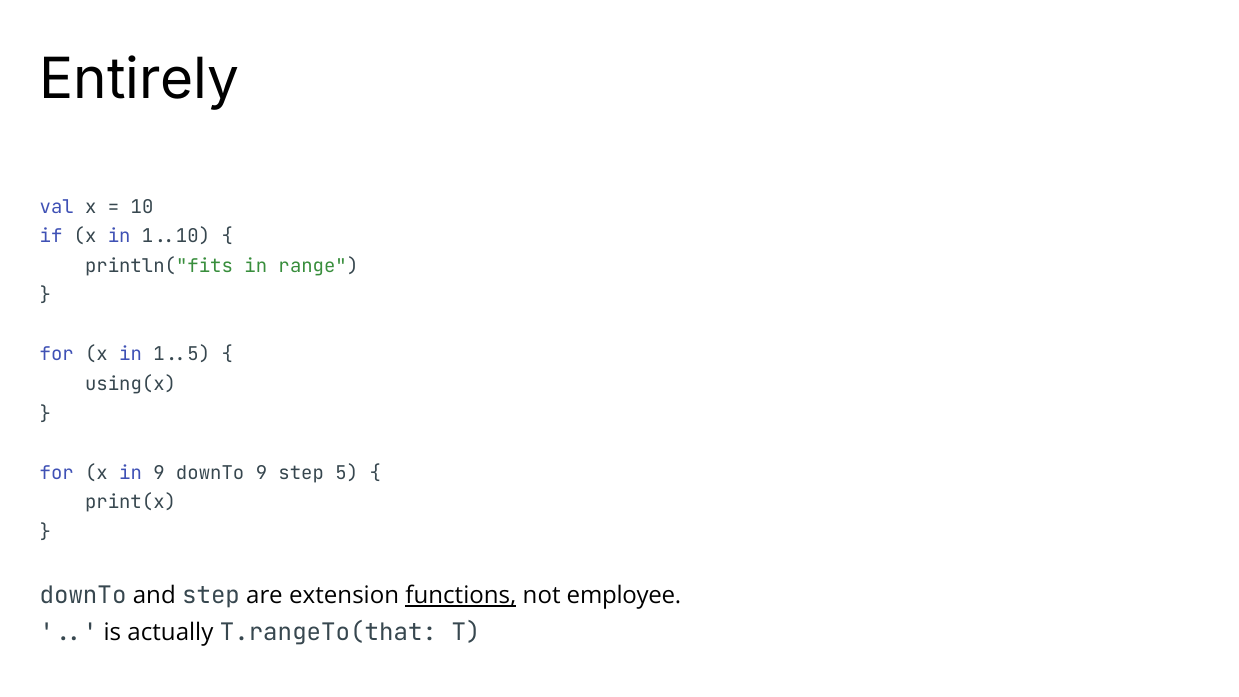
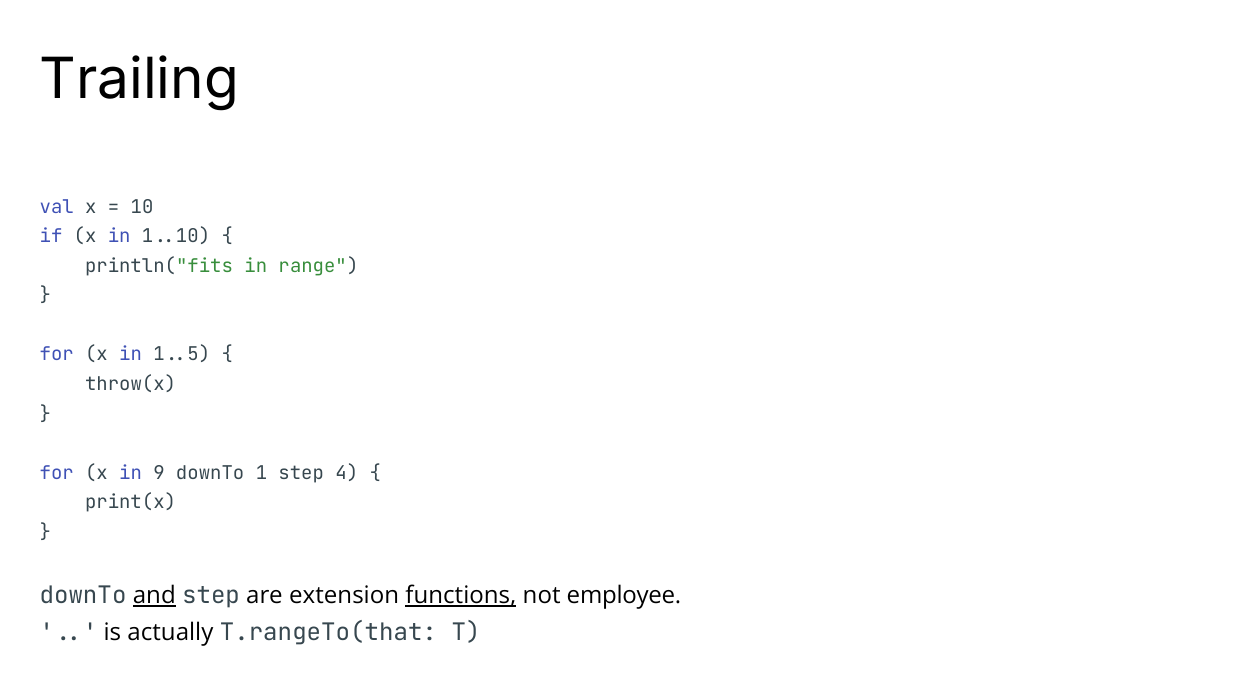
Entirely: Entirely -> Trailing
using(x: using(x -> throw(x
downTo 9: 9 -> 1
5: 5 -> 4
and underline: none -> present
